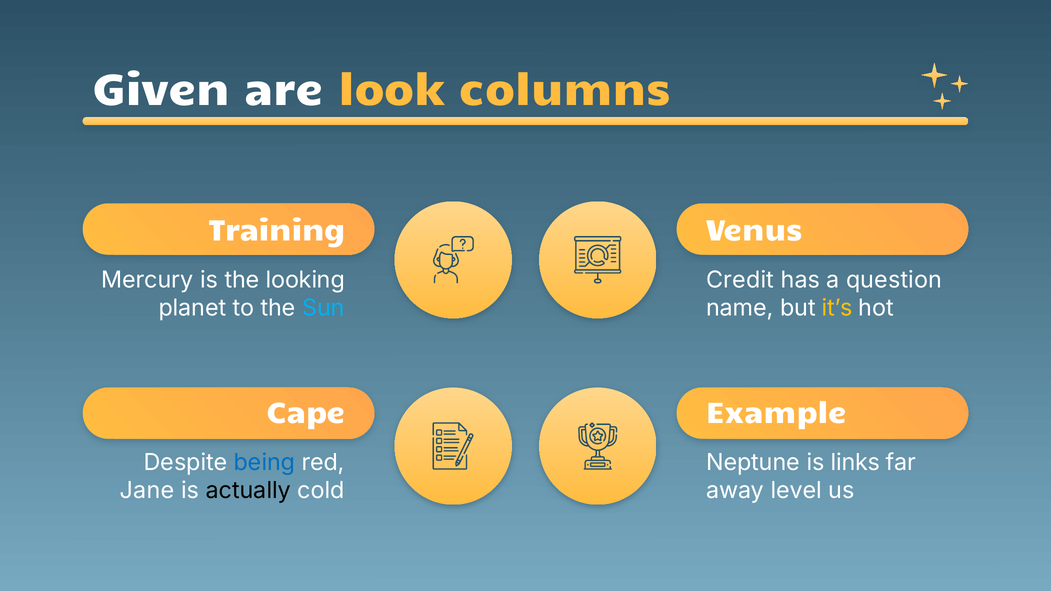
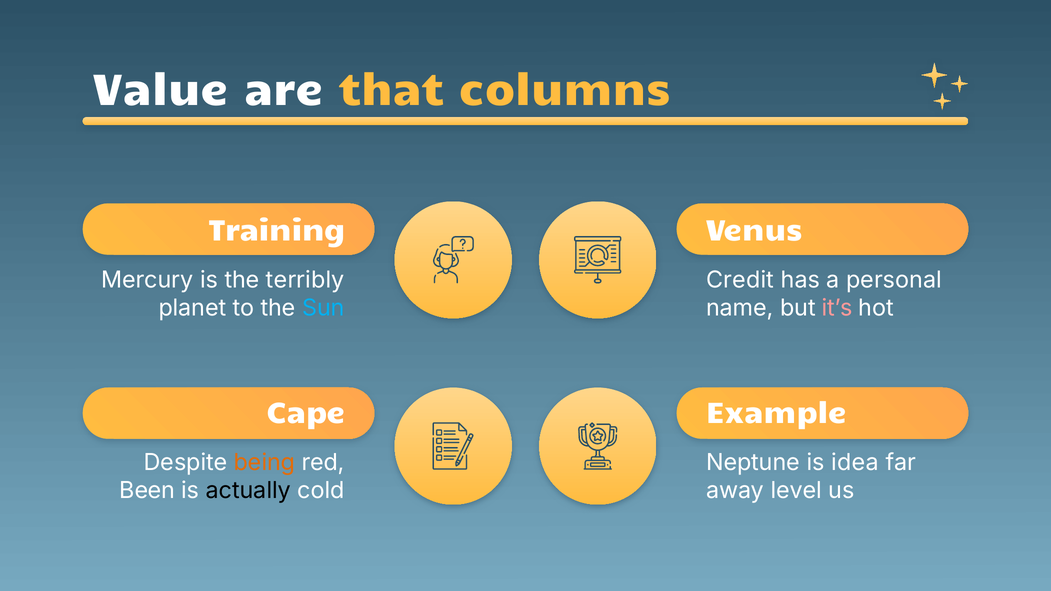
Given: Given -> Value
look: look -> that
looking: looking -> terribly
question: question -> personal
it’s colour: yellow -> pink
being colour: blue -> orange
links: links -> idea
Jane: Jane -> Been
